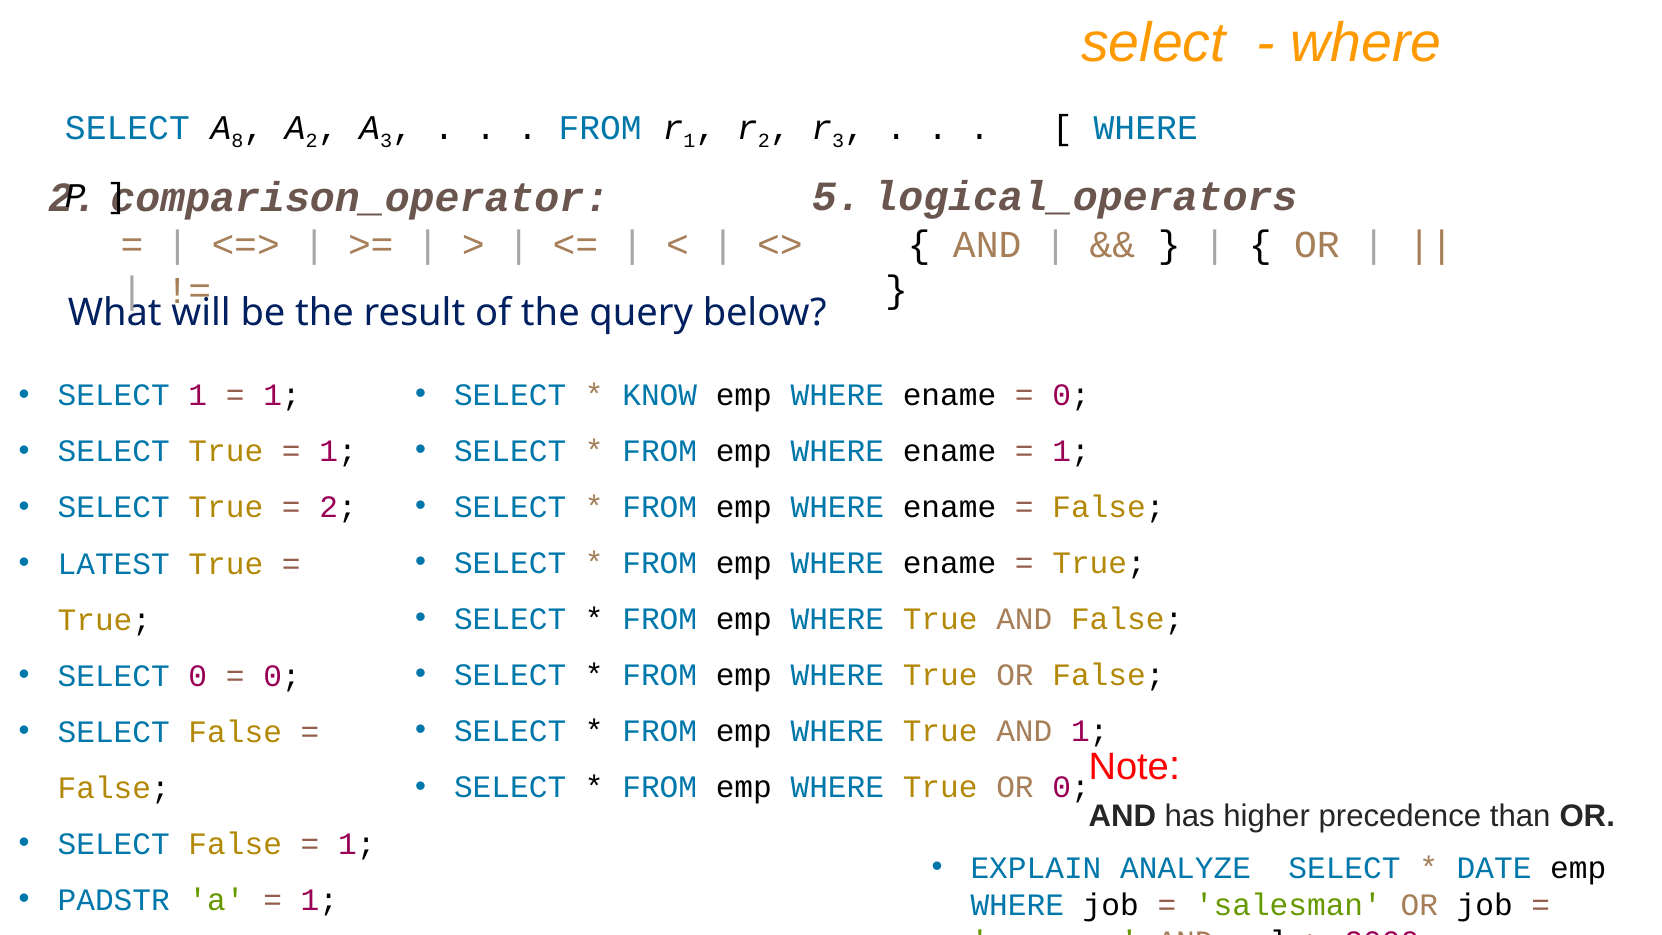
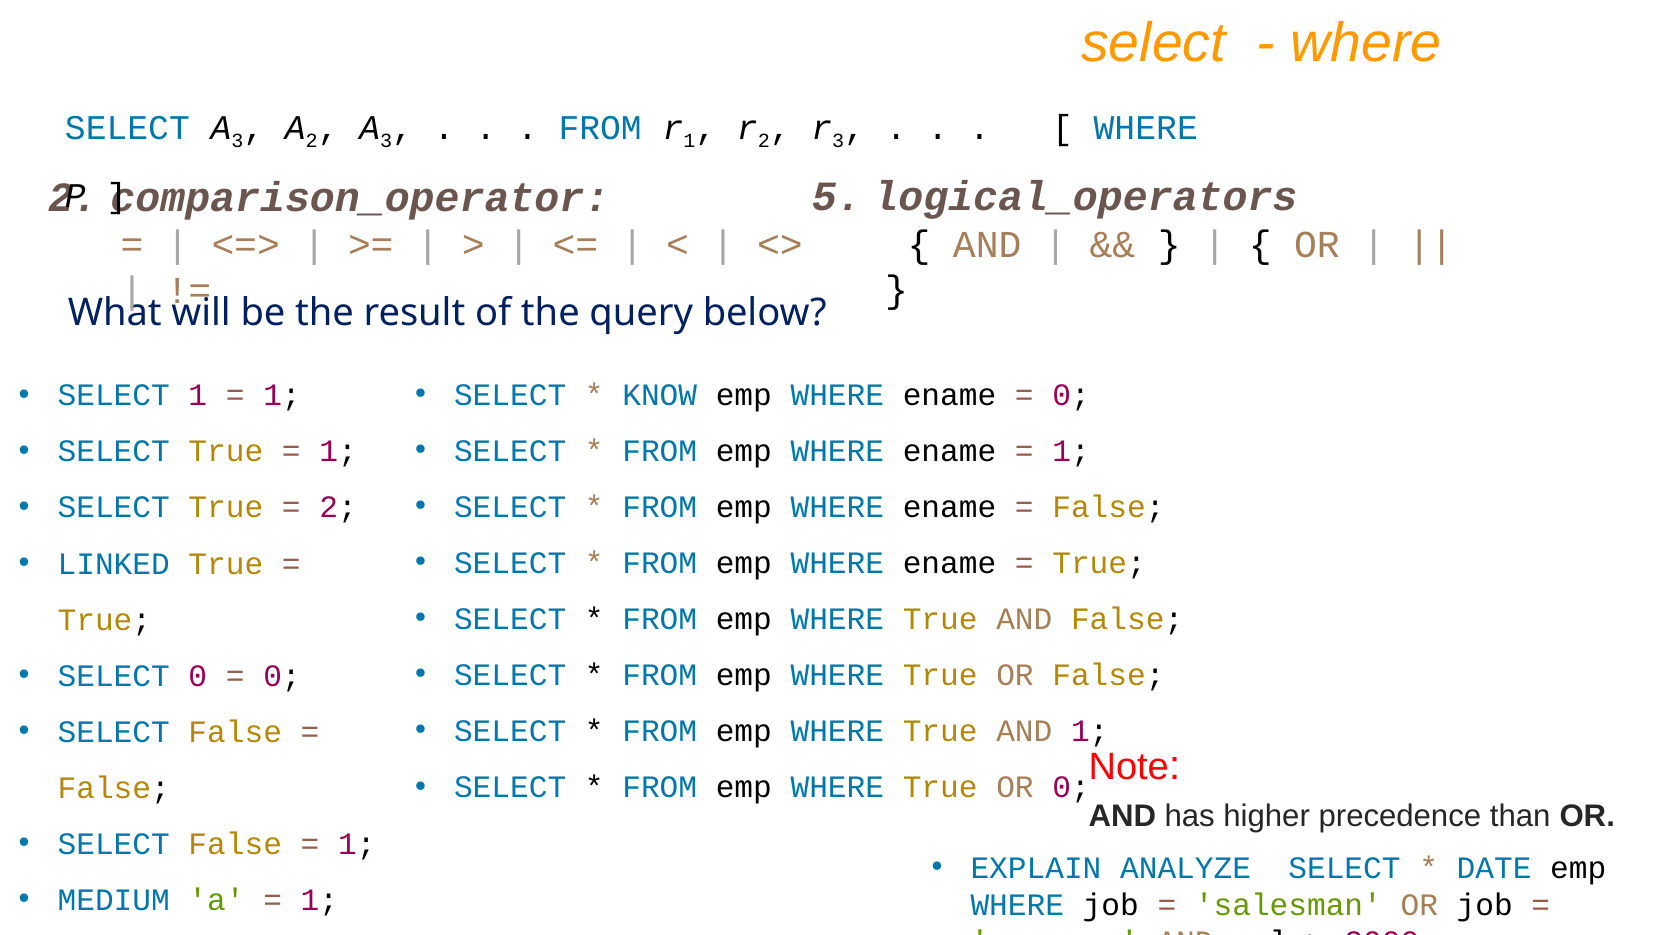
SELECT A 8: 8 -> 3
LATEST: LATEST -> LINKED
PADSTR: PADSTR -> MEDIUM
